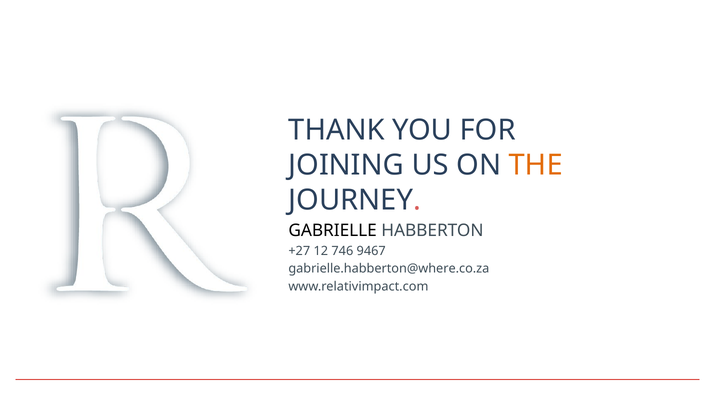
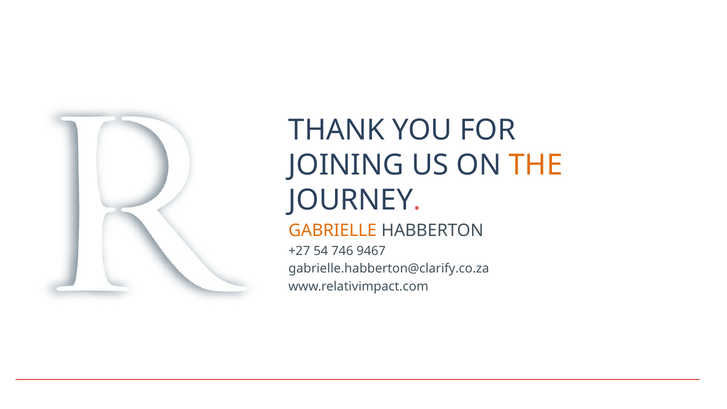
GABRIELLE colour: black -> orange
12: 12 -> 54
gabrielle.habberton@where.co.za: gabrielle.habberton@where.co.za -> gabrielle.habberton@clarify.co.za
